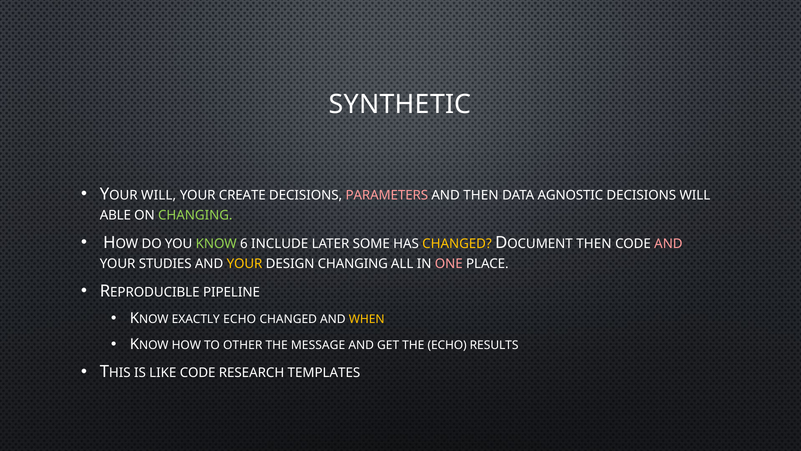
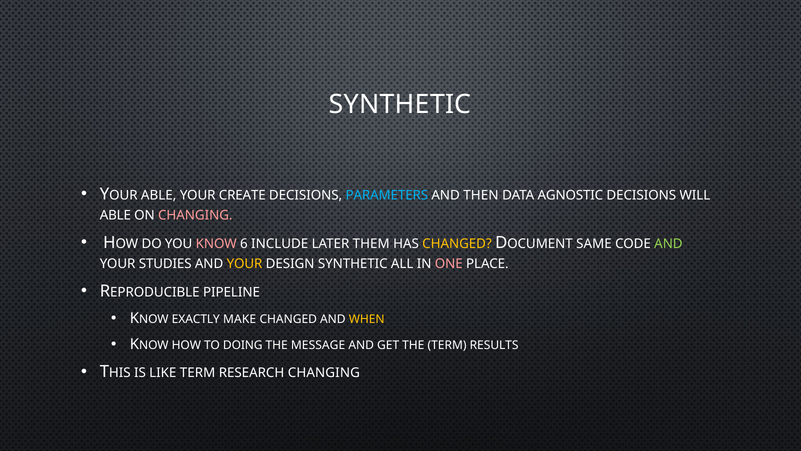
WILL at (159, 195): WILL -> ABLE
PARAMETERS colour: pink -> light blue
CHANGING at (195, 215) colour: light green -> pink
KNOW colour: light green -> pink
SOME: SOME -> THEM
THEN at (594, 244): THEN -> SAME
AND at (668, 244) colour: pink -> light green
DESIGN CHANGING: CHANGING -> SYNTHETIC
EXACTLY ECHO: ECHO -> MAKE
OTHER: OTHER -> DOING
THE ECHO: ECHO -> TERM
LIKE CODE: CODE -> TERM
RESEARCH TEMPLATES: TEMPLATES -> CHANGING
